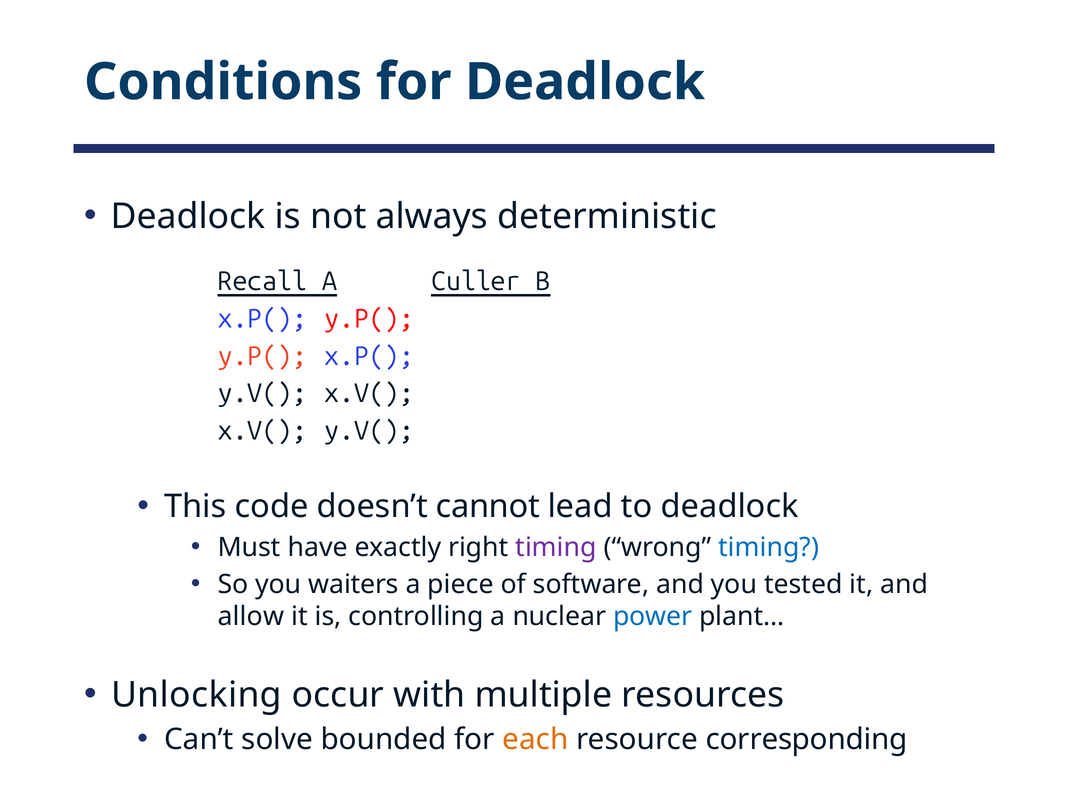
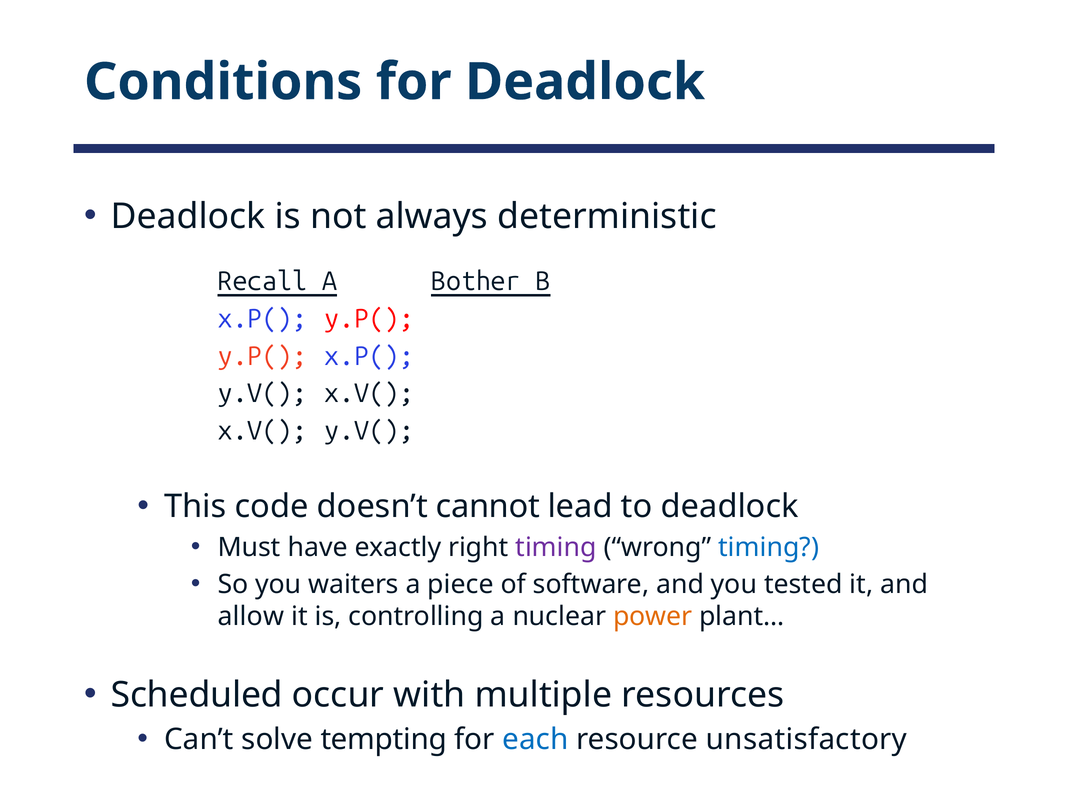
Culler: Culler -> Bother
power colour: blue -> orange
Unlocking: Unlocking -> Scheduled
bounded: bounded -> tempting
each colour: orange -> blue
corresponding: corresponding -> unsatisfactory
